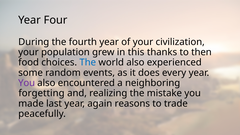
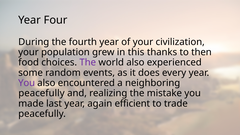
The at (88, 62) colour: blue -> purple
forgetting at (41, 93): forgetting -> peacefully
reasons: reasons -> efficient
